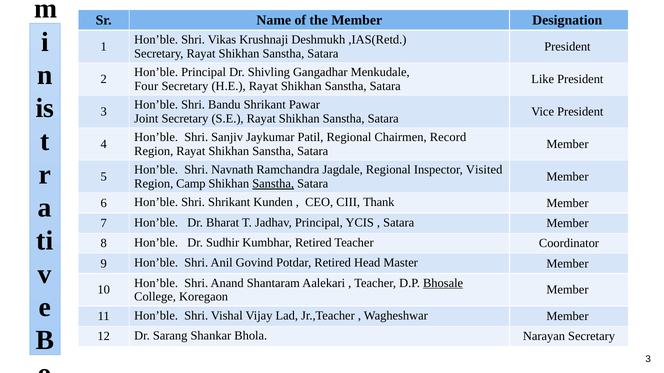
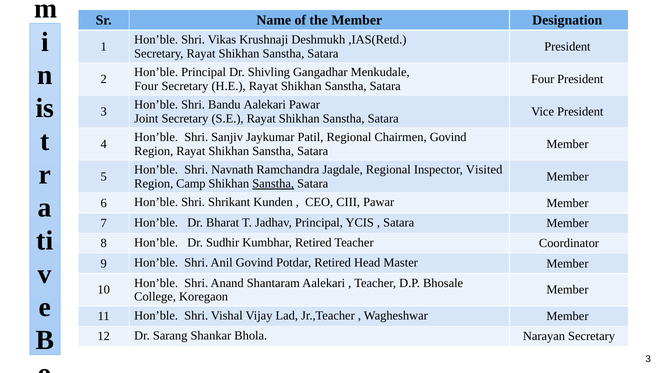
Like at (543, 79): Like -> Four
Bandu Shrikant: Shrikant -> Aalekari
Chairmen Record: Record -> Govind
CIII Thank: Thank -> Pawar
Bhosale underline: present -> none
